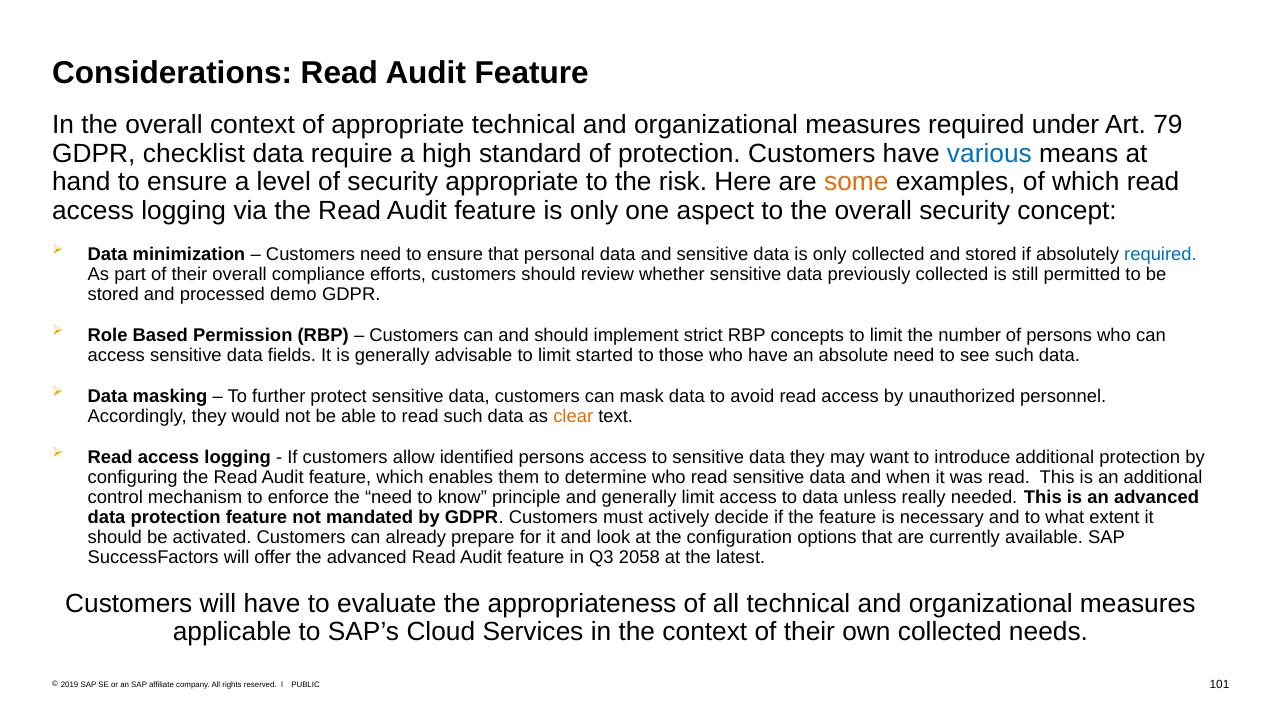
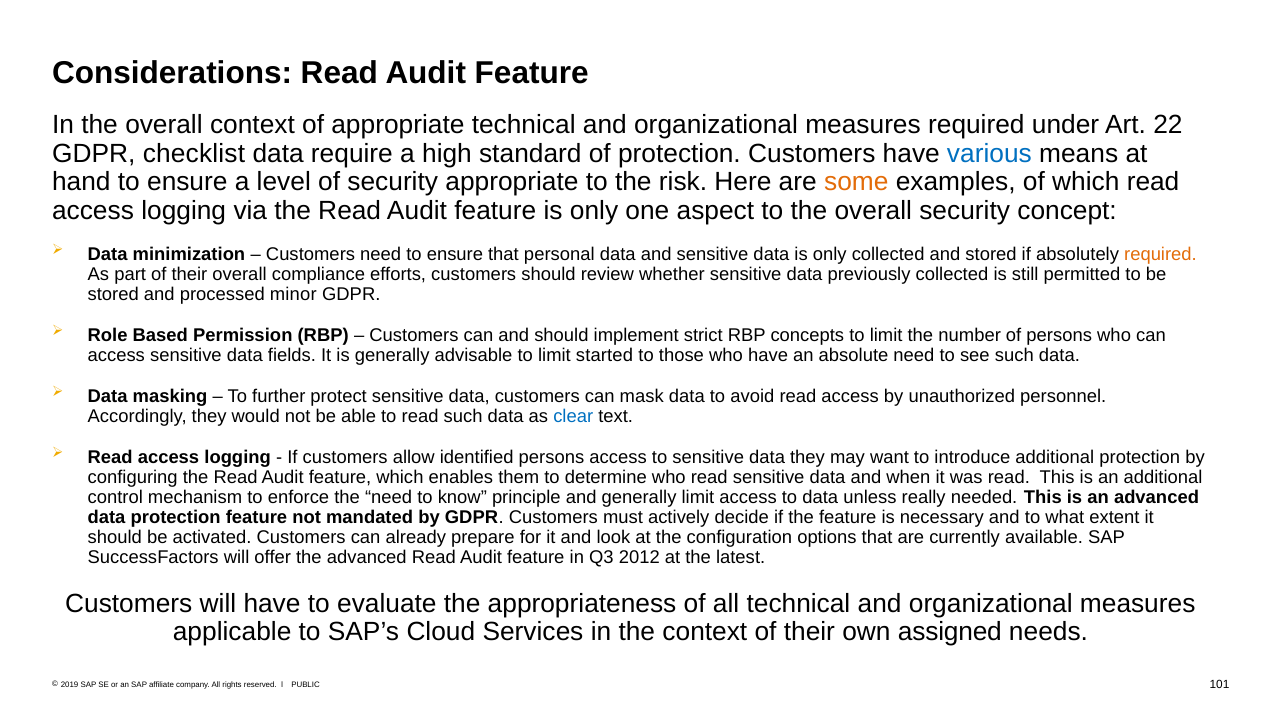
79: 79 -> 22
required at (1160, 255) colour: blue -> orange
demo: demo -> minor
clear colour: orange -> blue
2058: 2058 -> 2012
own collected: collected -> assigned
